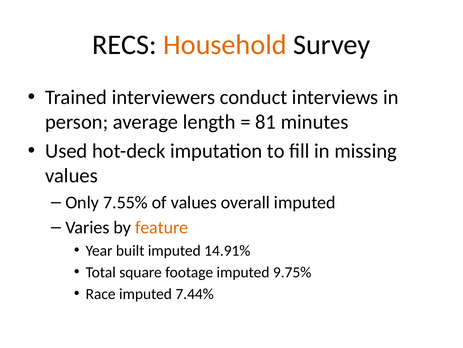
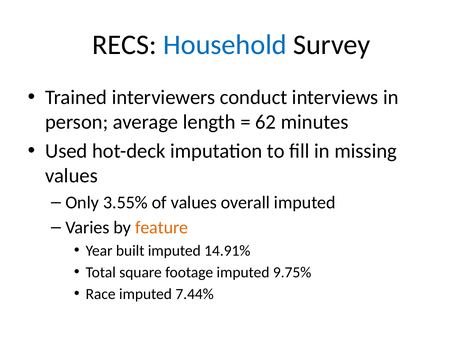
Household colour: orange -> blue
81: 81 -> 62
7.55%: 7.55% -> 3.55%
